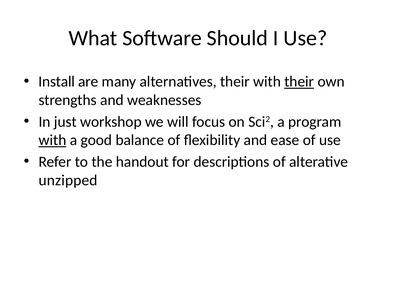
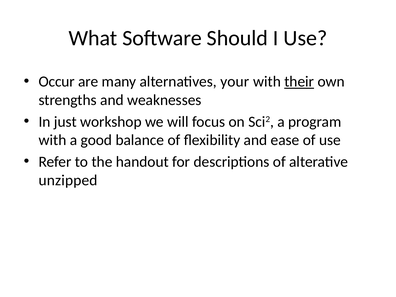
Install: Install -> Occur
alternatives their: their -> your
with at (52, 140) underline: present -> none
